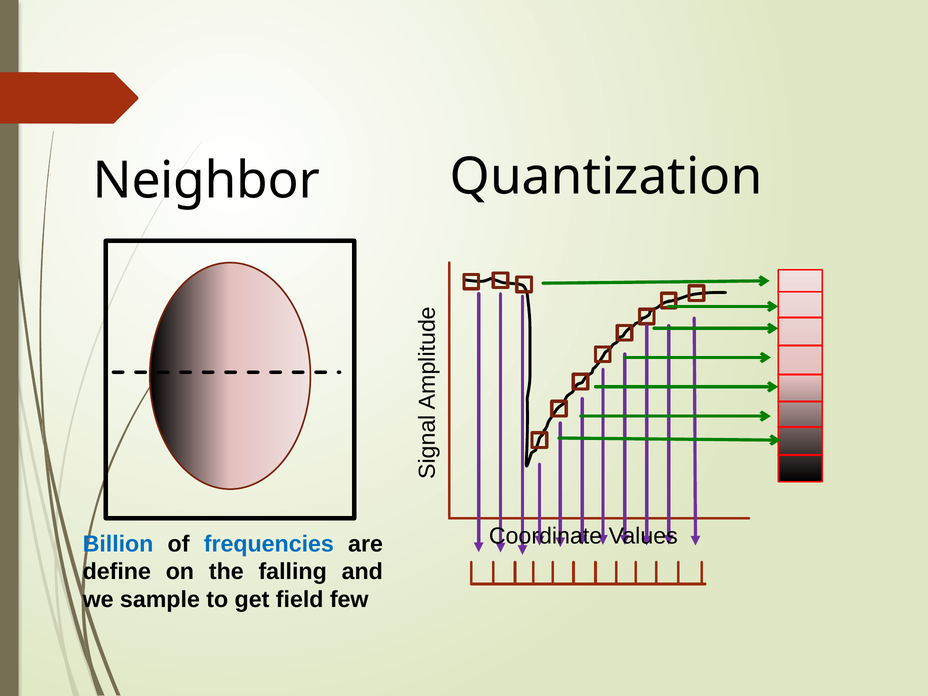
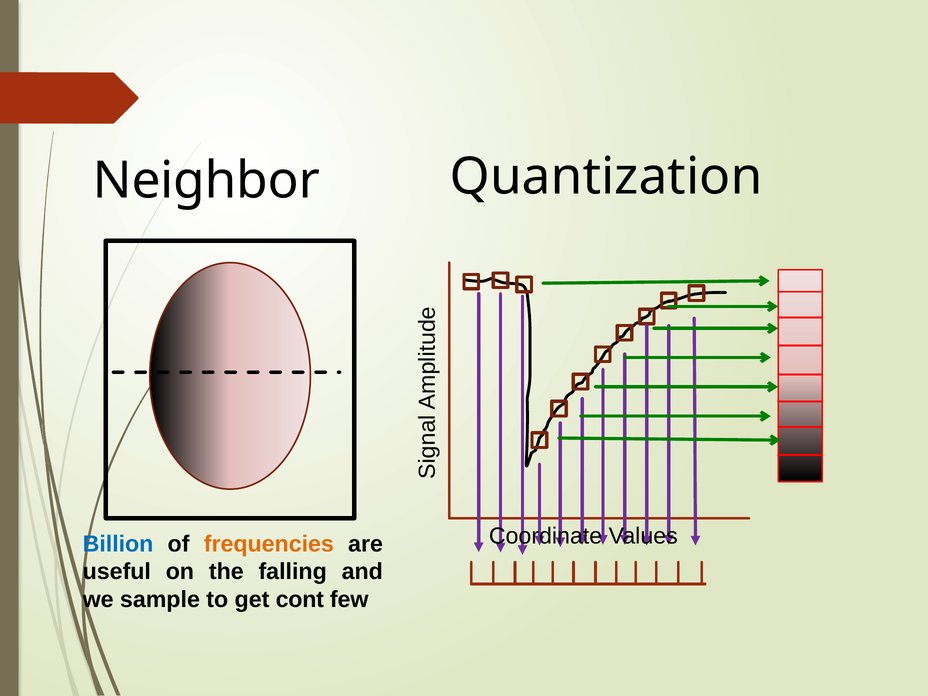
frequencies colour: blue -> orange
define: define -> useful
field: field -> cont
